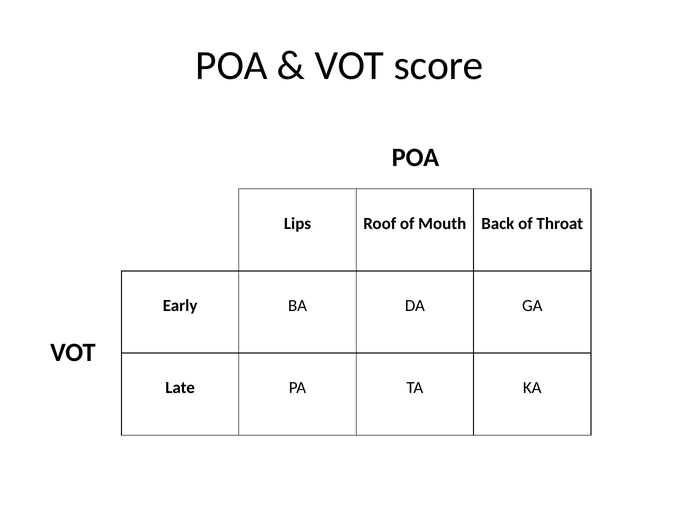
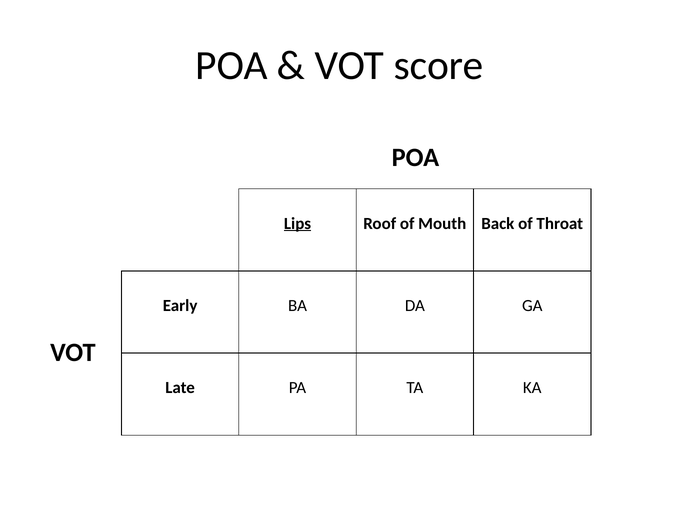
Lips underline: none -> present
